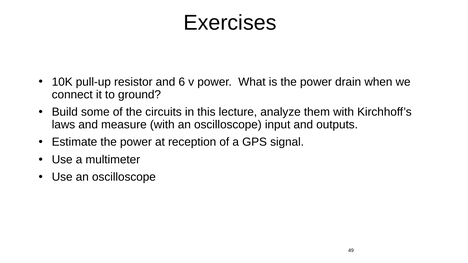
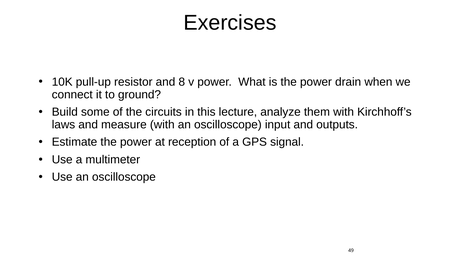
6: 6 -> 8
